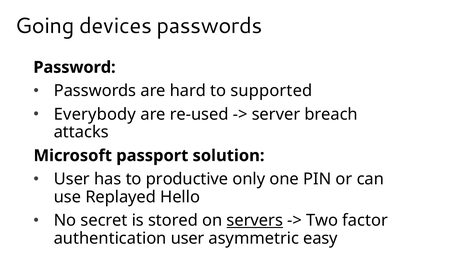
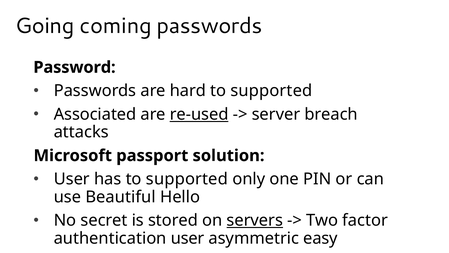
devices: devices -> coming
Everybody: Everybody -> Associated
re-used underline: none -> present
has to productive: productive -> supported
Replayed: Replayed -> Beautiful
